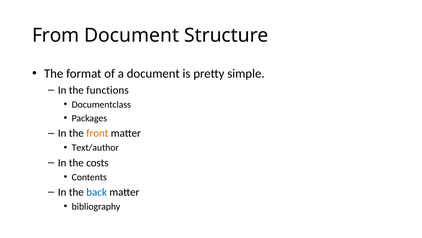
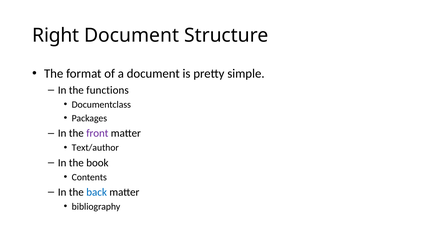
From: From -> Right
front colour: orange -> purple
costs: costs -> book
